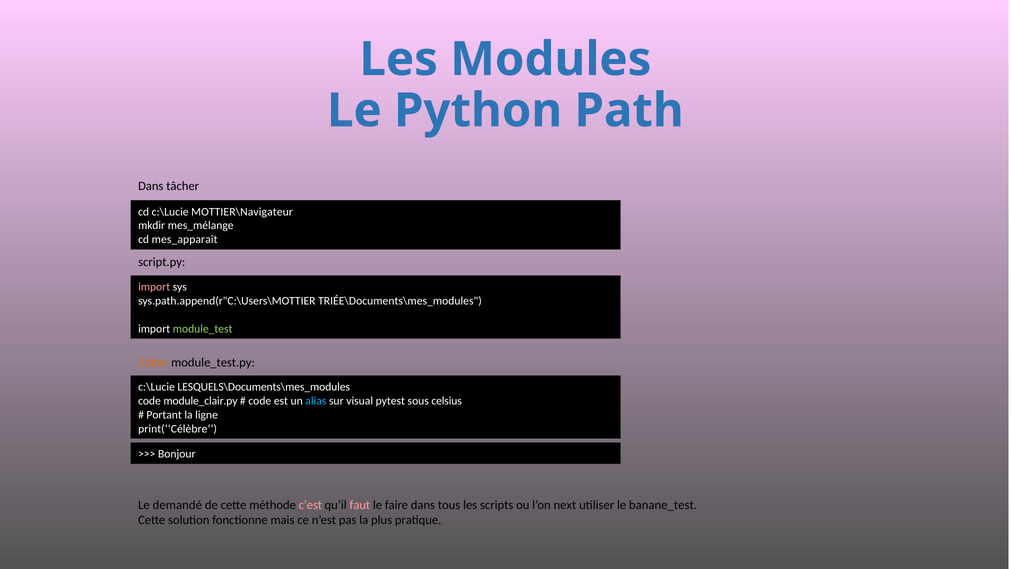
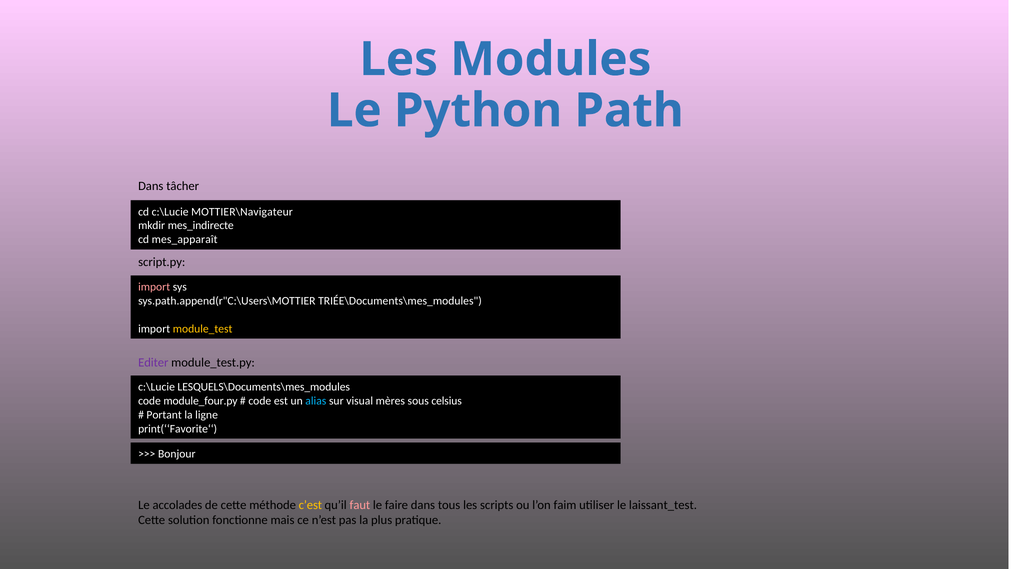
mes_mélange: mes_mélange -> mes_indirecte
module_test colour: light green -> yellow
Editer colour: orange -> purple
module_clair.py: module_clair.py -> module_four.py
pytest: pytest -> mères
print(‘‘Célèbre‘‘: print(‘‘Célèbre‘‘ -> print(‘‘Favorite‘‘
demandé: demandé -> accolades
c’est colour: pink -> yellow
next: next -> faim
banane_test: banane_test -> laissant_test
